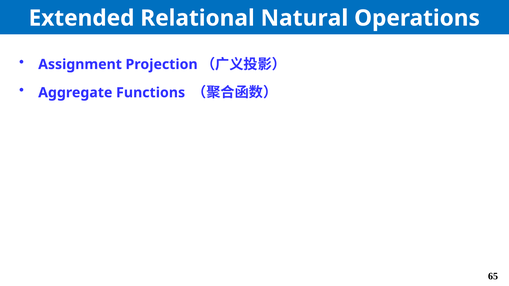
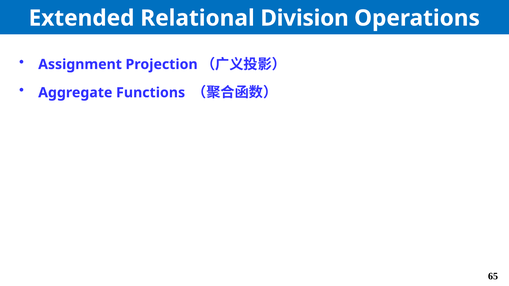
Natural: Natural -> Division
